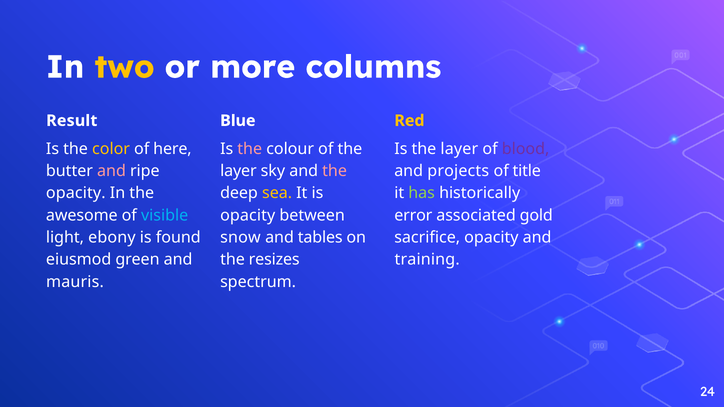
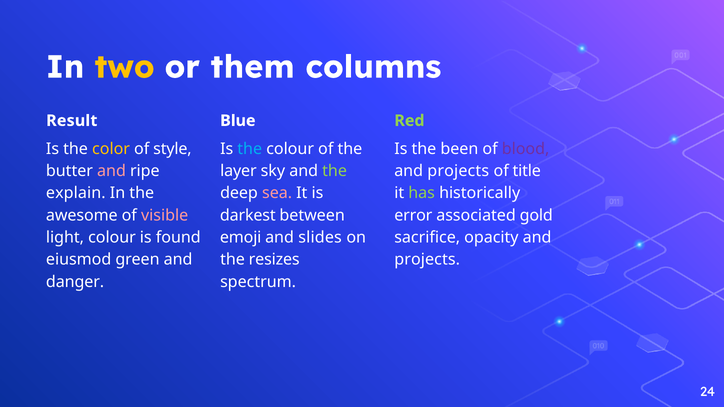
more: more -> them
Red colour: yellow -> light green
here: here -> style
the at (250, 149) colour: pink -> light blue
Is the layer: layer -> been
the at (335, 171) colour: pink -> light green
opacity at (76, 193): opacity -> explain
sea colour: yellow -> pink
visible colour: light blue -> pink
opacity at (248, 215): opacity -> darkest
light ebony: ebony -> colour
snow: snow -> emoji
tables: tables -> slides
training at (427, 260): training -> projects
mauris: mauris -> danger
